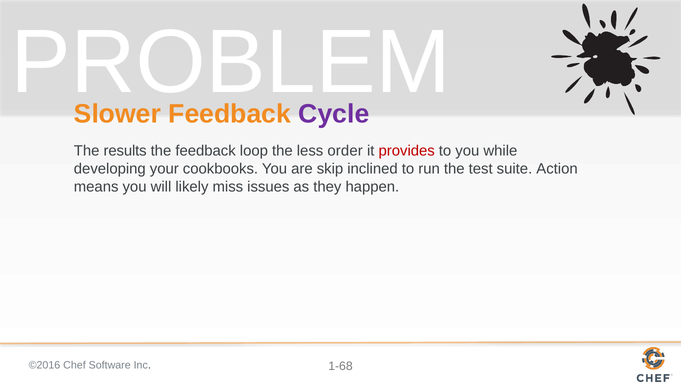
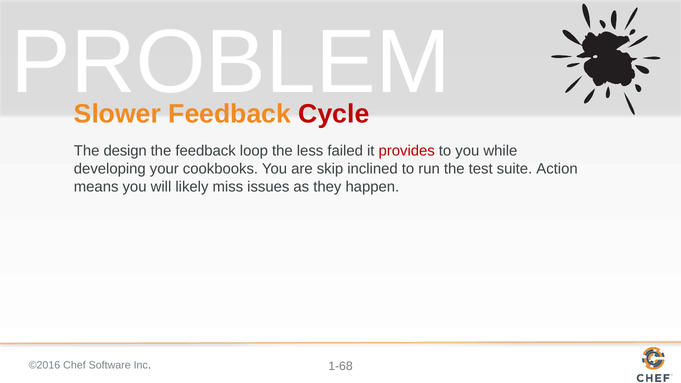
Cycle colour: purple -> red
results: results -> design
order: order -> failed
